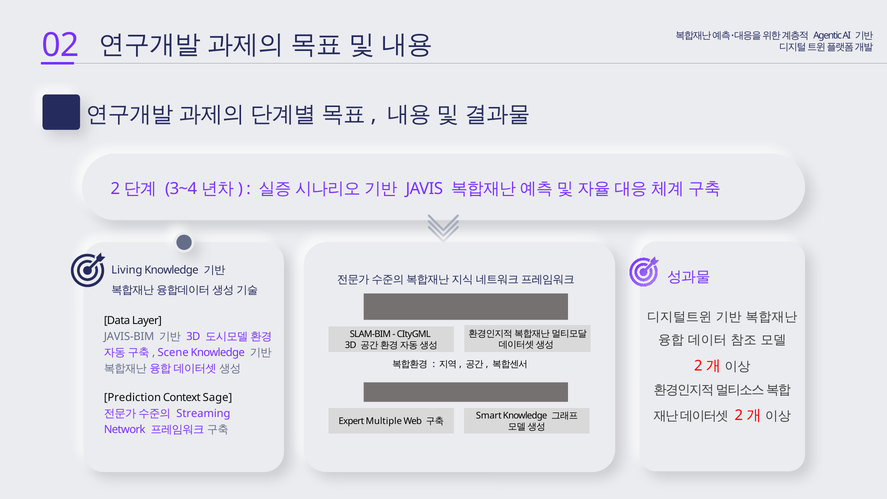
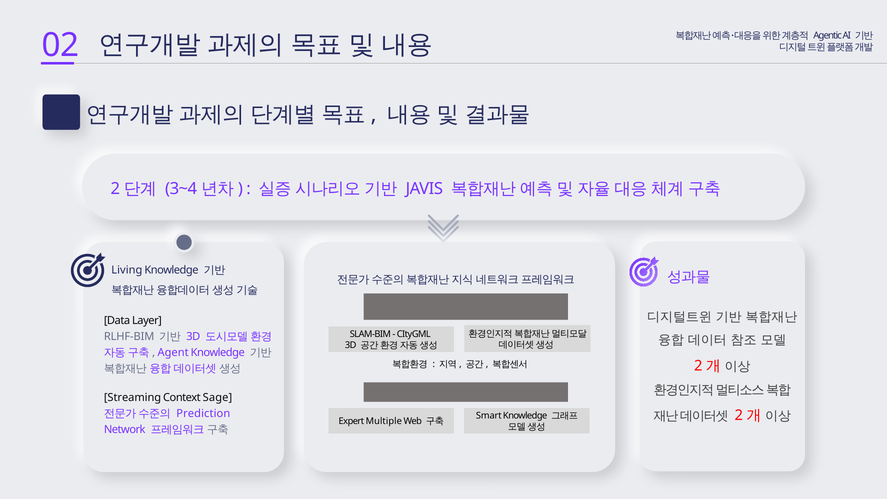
JAVIS-BIM: JAVIS-BIM -> RLHF-BIM
Scene: Scene -> Agent
Prediction: Prediction -> Streaming
Streaming: Streaming -> Prediction
